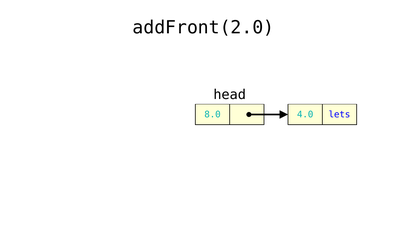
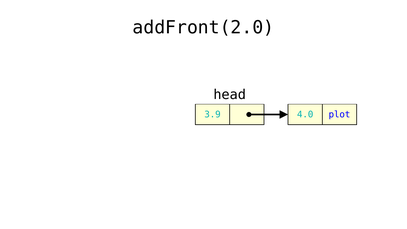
8.0: 8.0 -> 3.9
lets: lets -> plot
